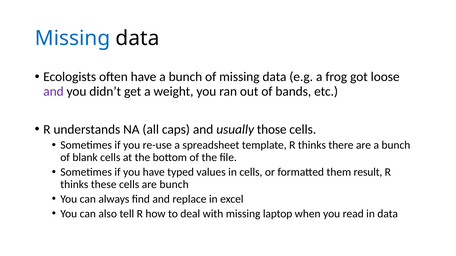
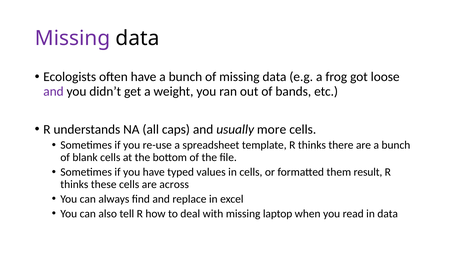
Missing at (72, 38) colour: blue -> purple
those: those -> more
are bunch: bunch -> across
